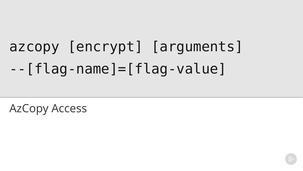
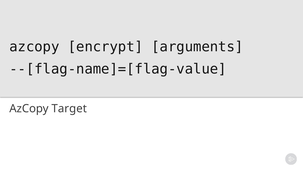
Access: Access -> Target
